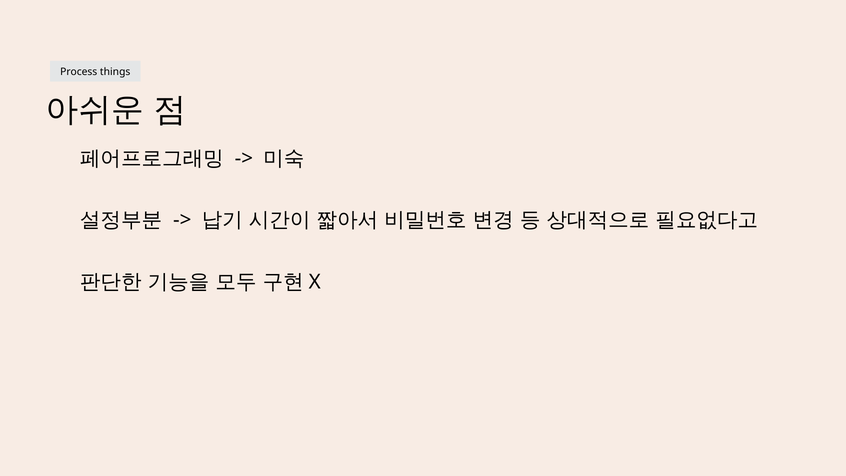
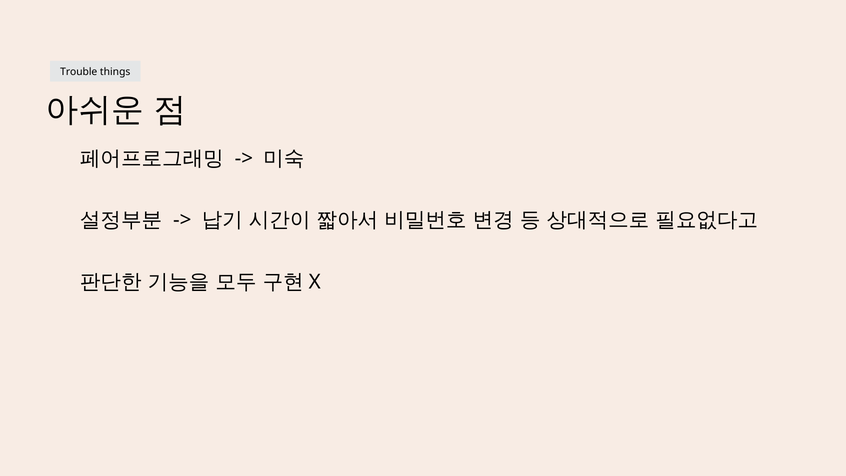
Process: Process -> Trouble
